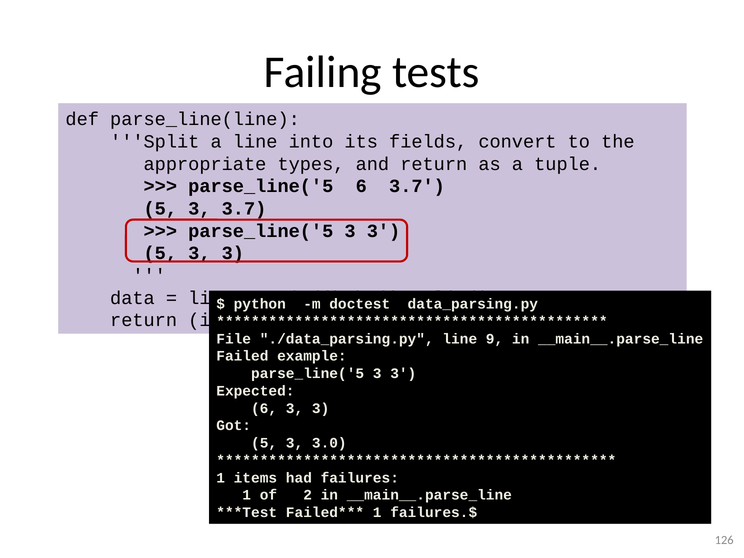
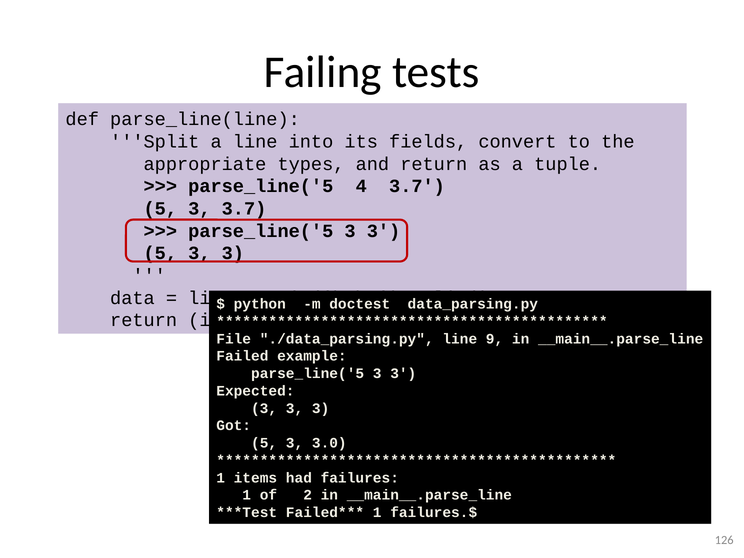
parse_line('5 6: 6 -> 4
6 at (264, 408): 6 -> 3
